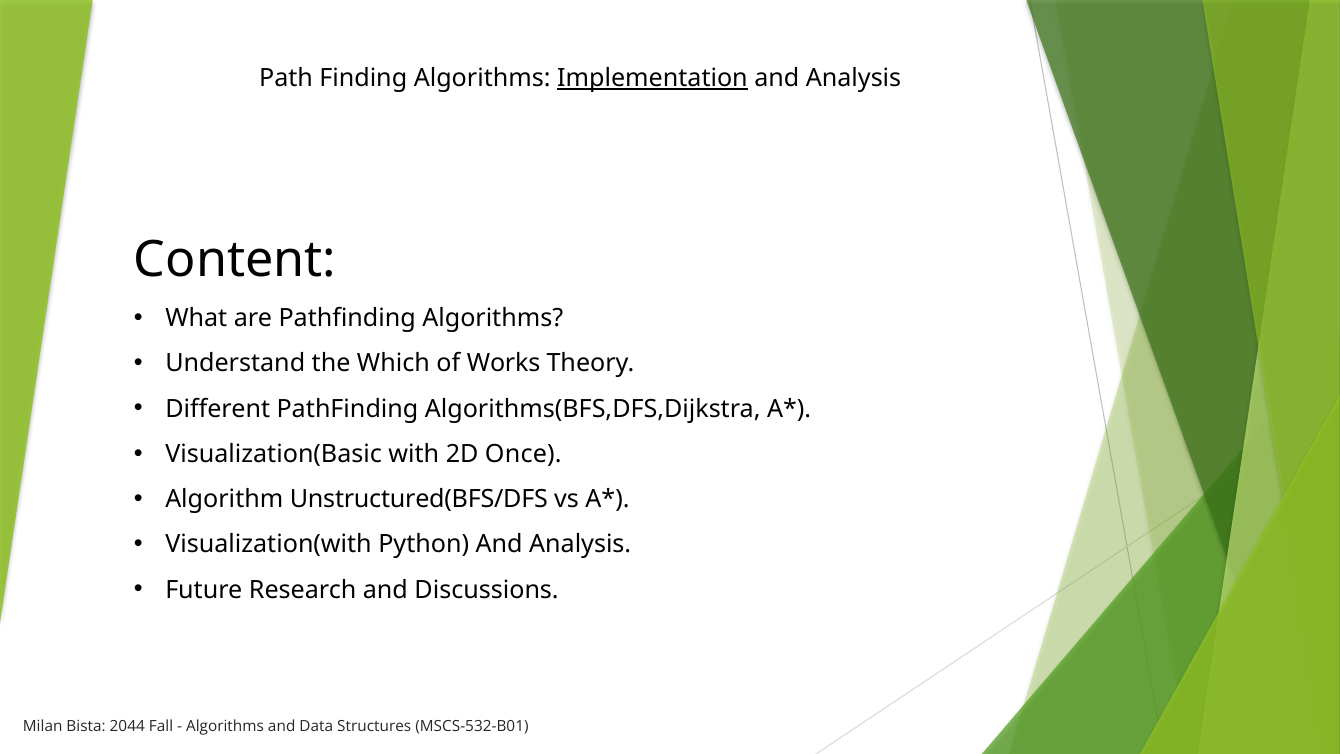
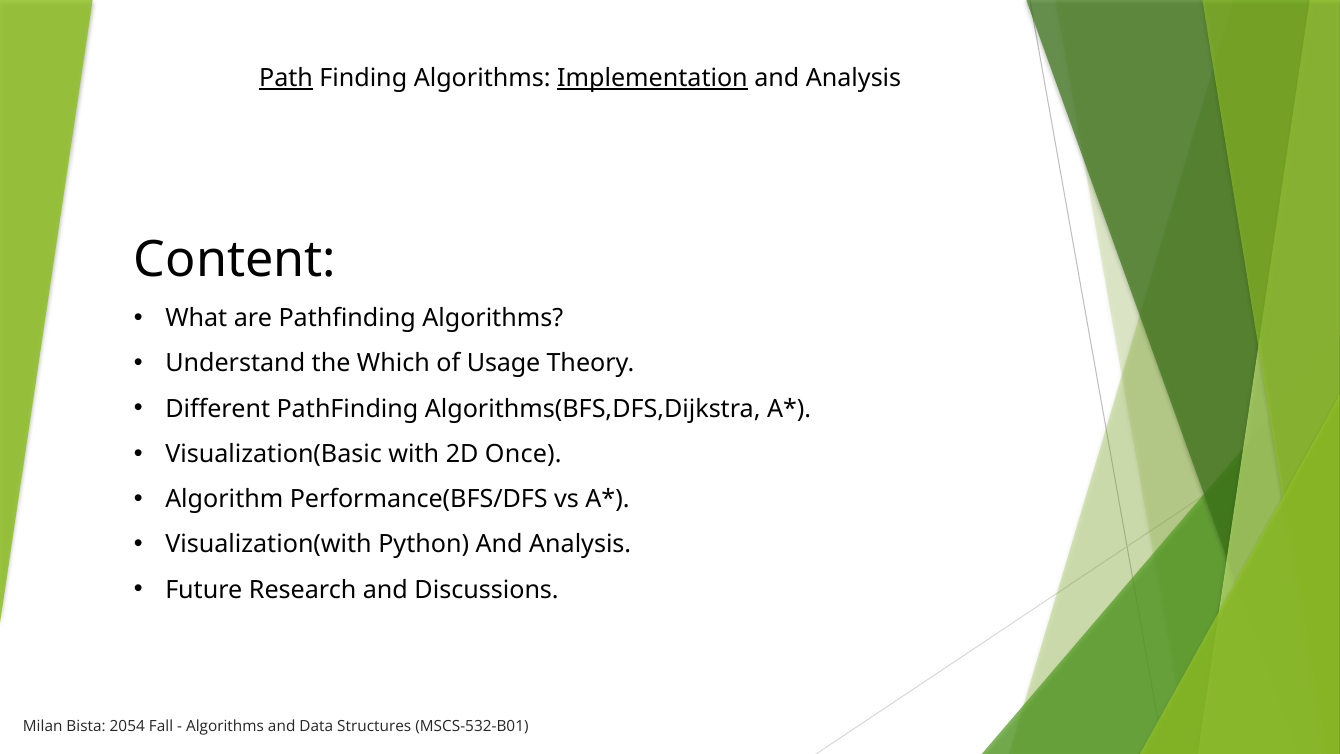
Path underline: none -> present
Works: Works -> Usage
Unstructured(BFS/DFS: Unstructured(BFS/DFS -> Performance(BFS/DFS
2044: 2044 -> 2054
